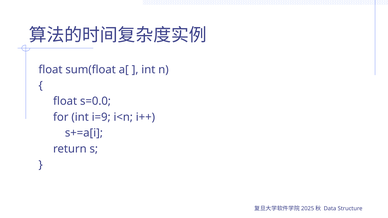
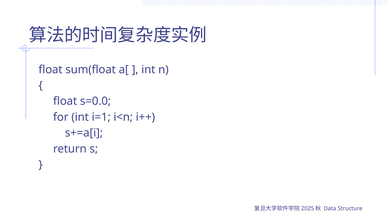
i=9: i=9 -> i=1
